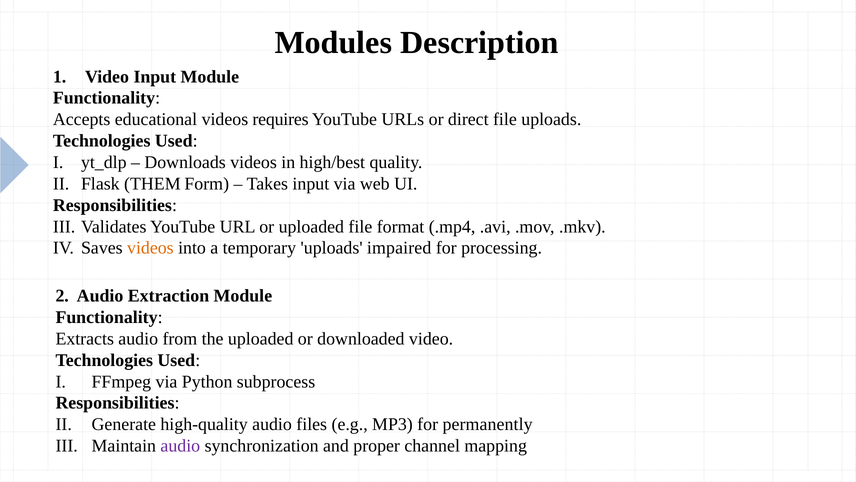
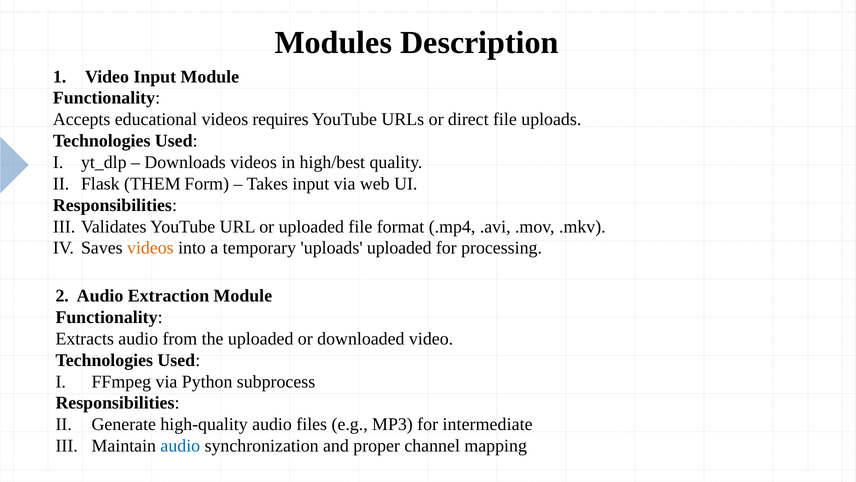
uploads impaired: impaired -> uploaded
permanently: permanently -> intermediate
audio at (180, 445) colour: purple -> blue
